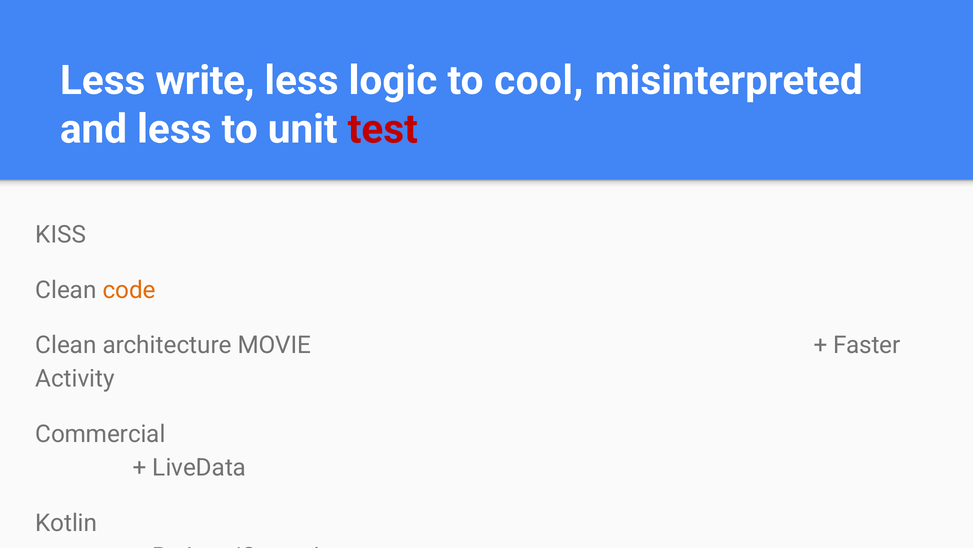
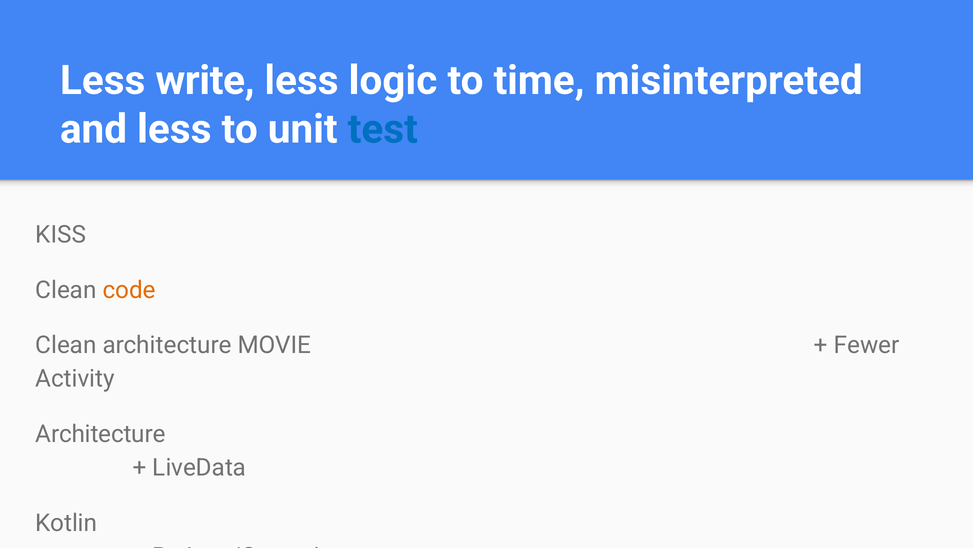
cool: cool -> time
test colour: red -> blue
Faster: Faster -> Fewer
Commercial at (100, 434): Commercial -> Architecture
